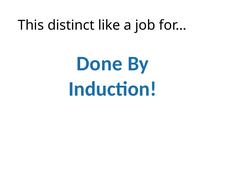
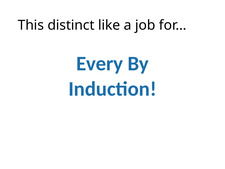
Done: Done -> Every
